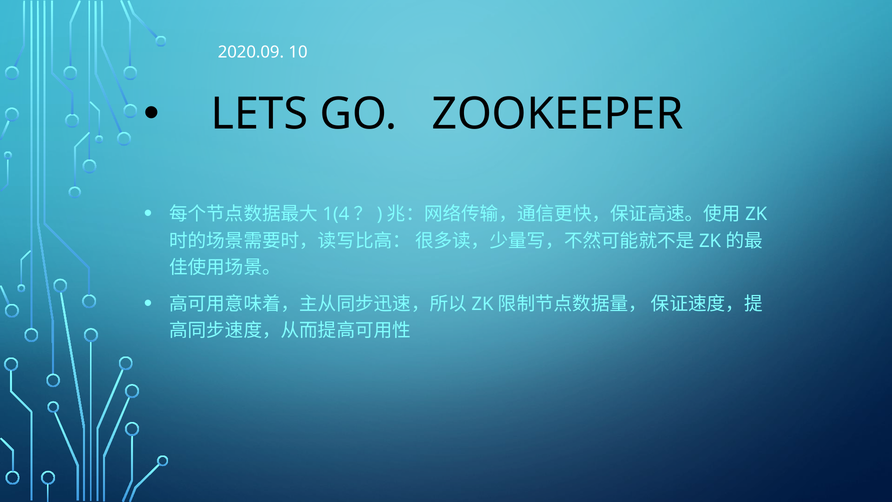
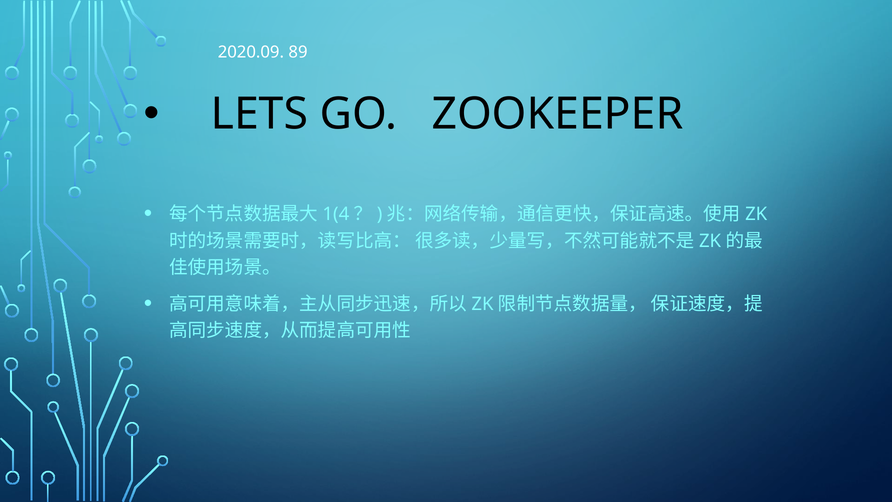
10: 10 -> 89
